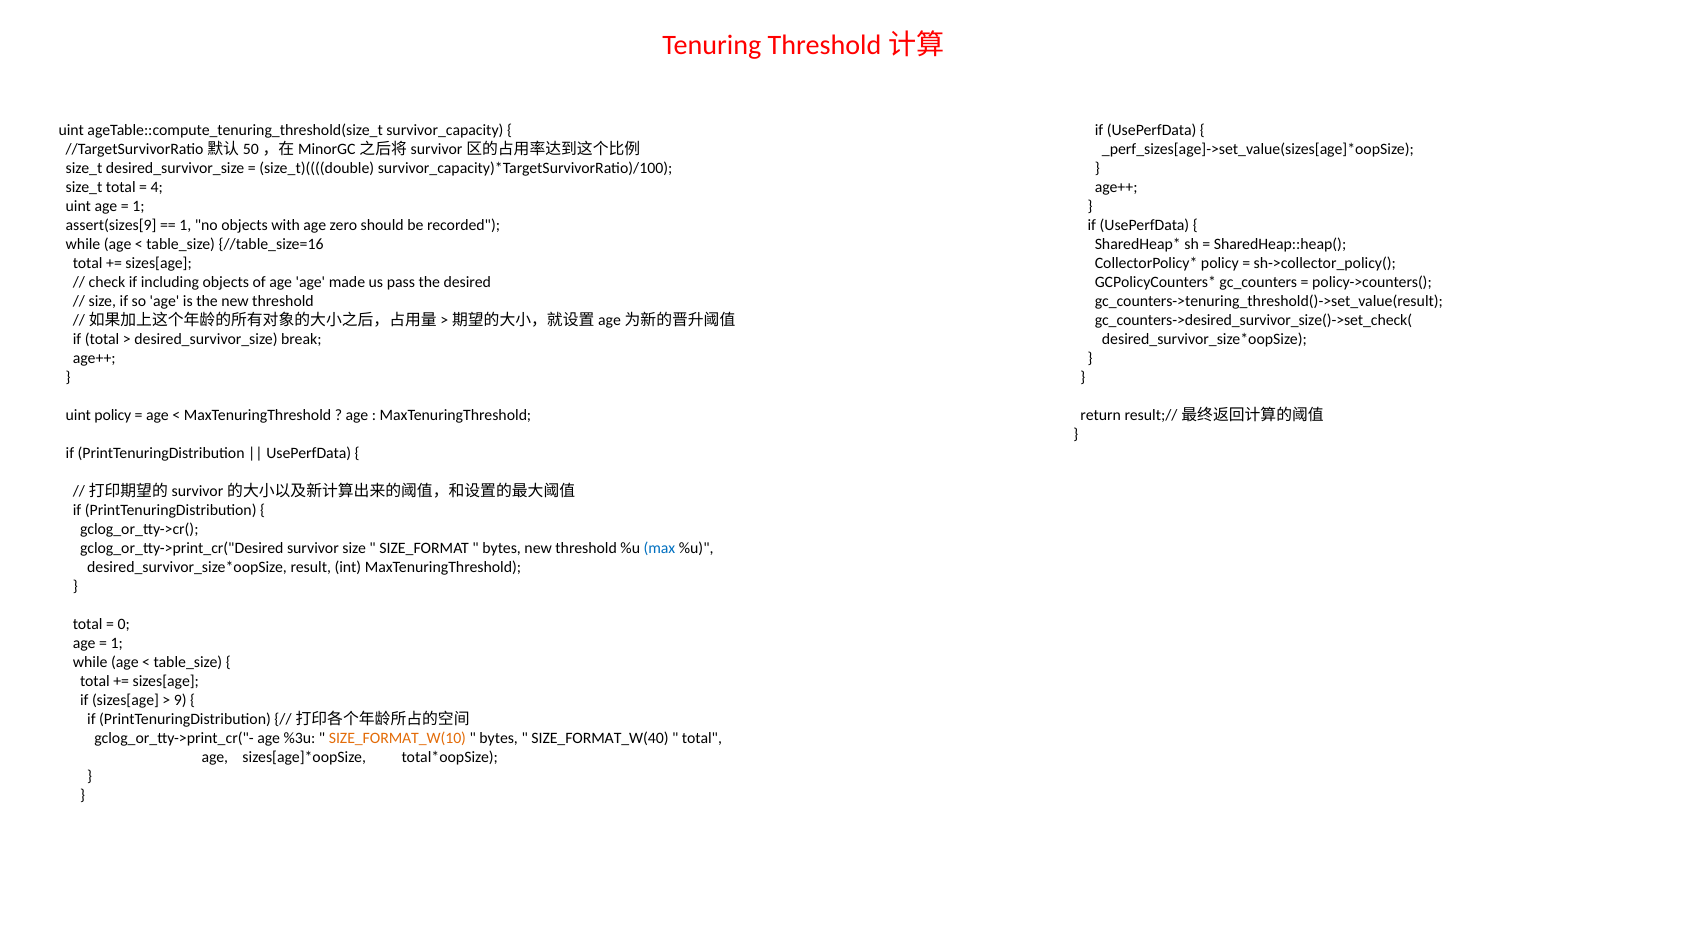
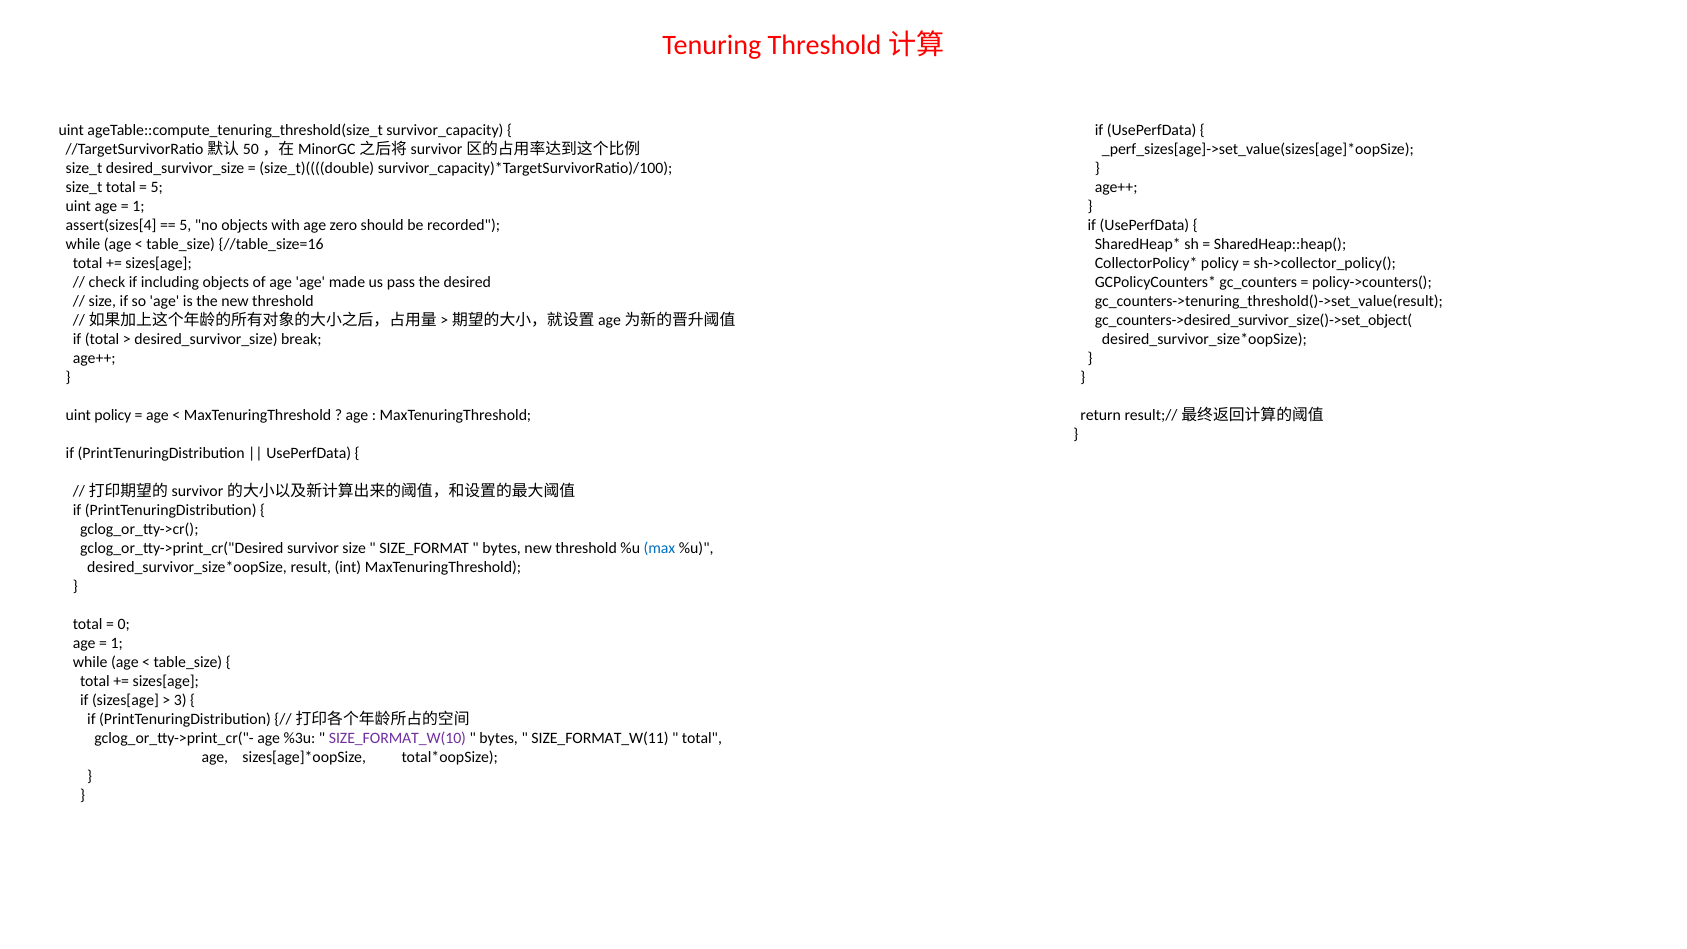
4 at (157, 187): 4 -> 5
assert(sizes[9: assert(sizes[9 -> assert(sizes[4
1 at (185, 225): 1 -> 5
gc_counters->desired_survivor_size()->set_check(: gc_counters->desired_survivor_size()->set_check( -> gc_counters->desired_survivor_size()->set_object(
9: 9 -> 3
SIZE_FORMAT_W(10 colour: orange -> purple
SIZE_FORMAT_W(40: SIZE_FORMAT_W(40 -> SIZE_FORMAT_W(11
